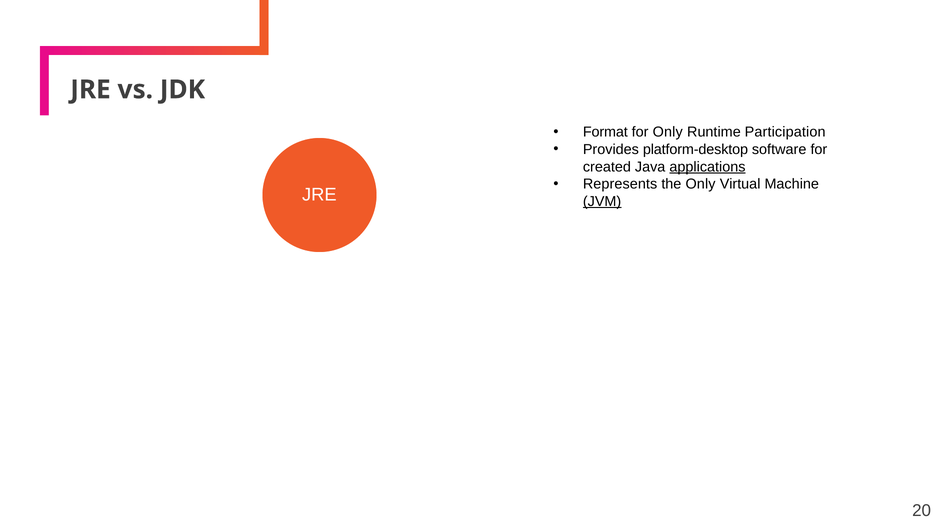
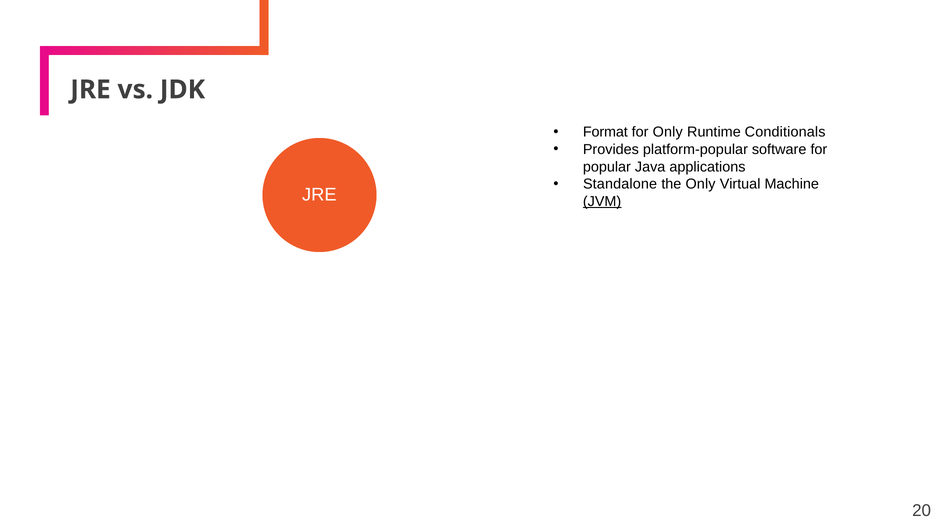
Participation: Participation -> Conditionals
platform-desktop: platform-desktop -> platform-popular
created: created -> popular
applications underline: present -> none
Represents: Represents -> Standalone
